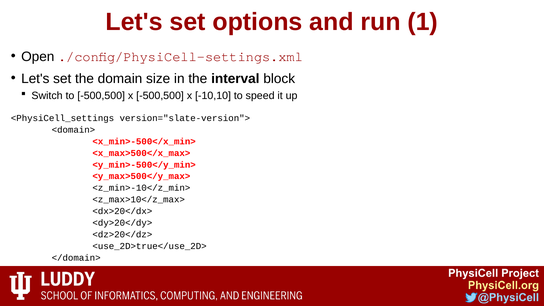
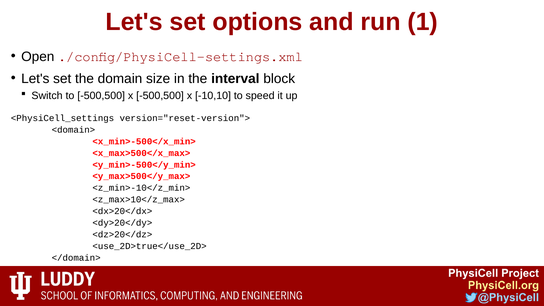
version="slate-version">: version="slate-version"> -> version="reset-version">
